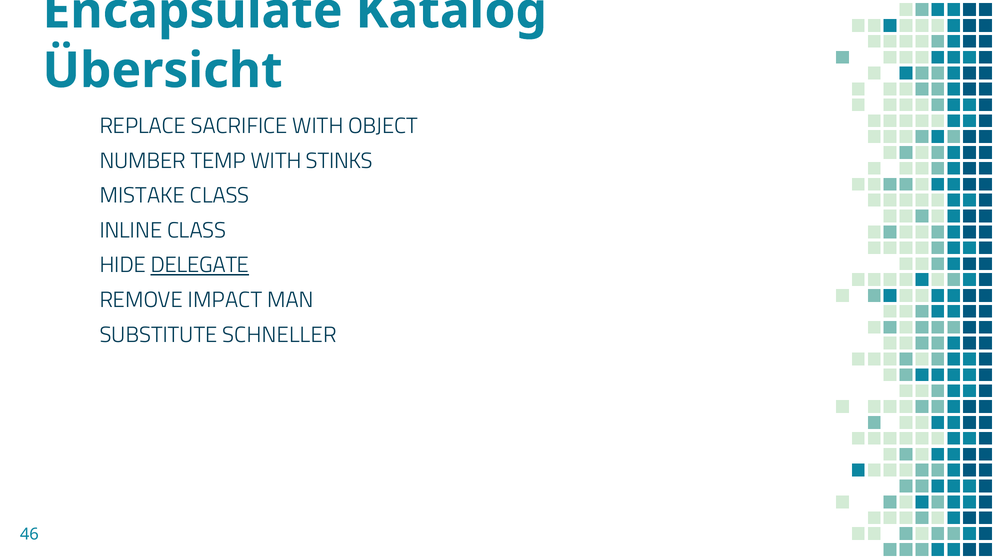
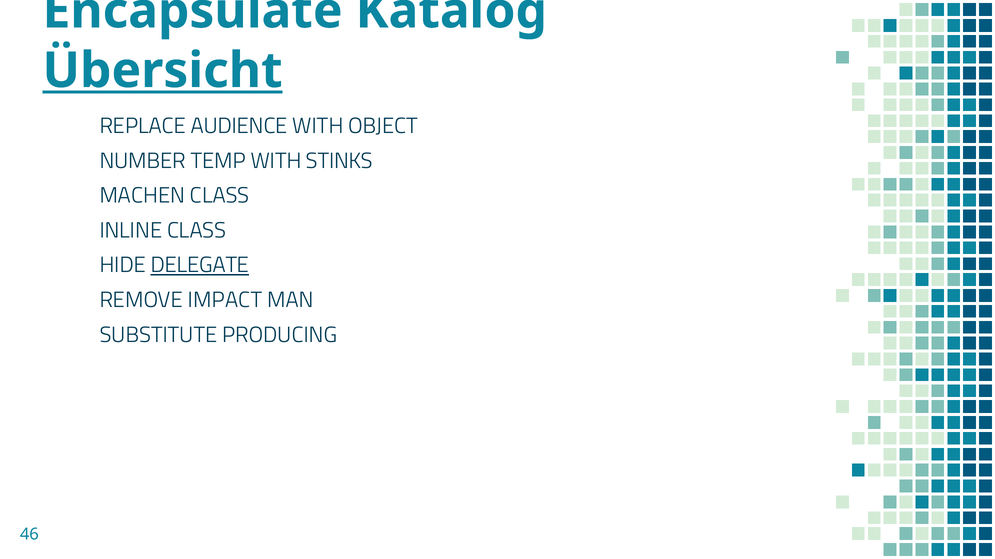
Übersicht underline: none -> present
SACRIFICE: SACRIFICE -> AUDIENCE
MISTAKE: MISTAKE -> MACHEN
SCHNELLER: SCHNELLER -> PRODUCING
